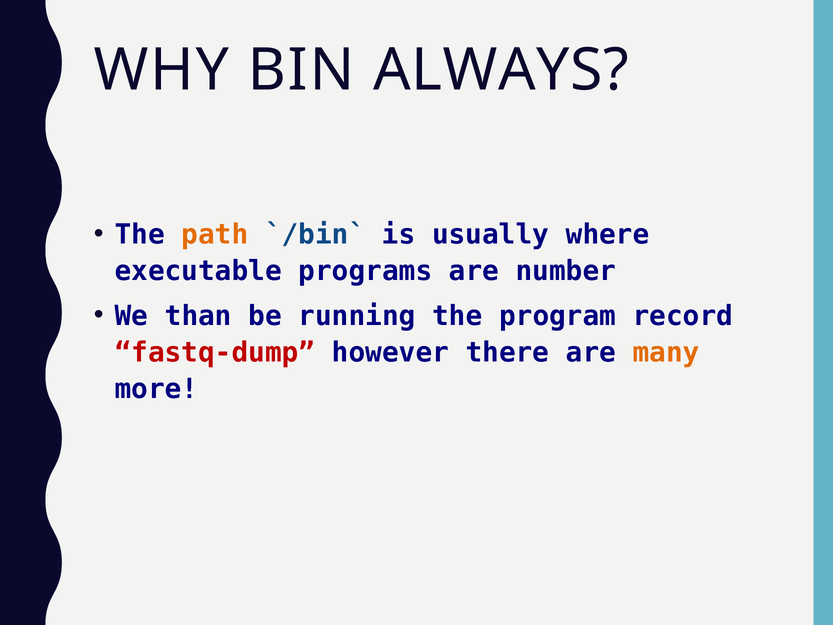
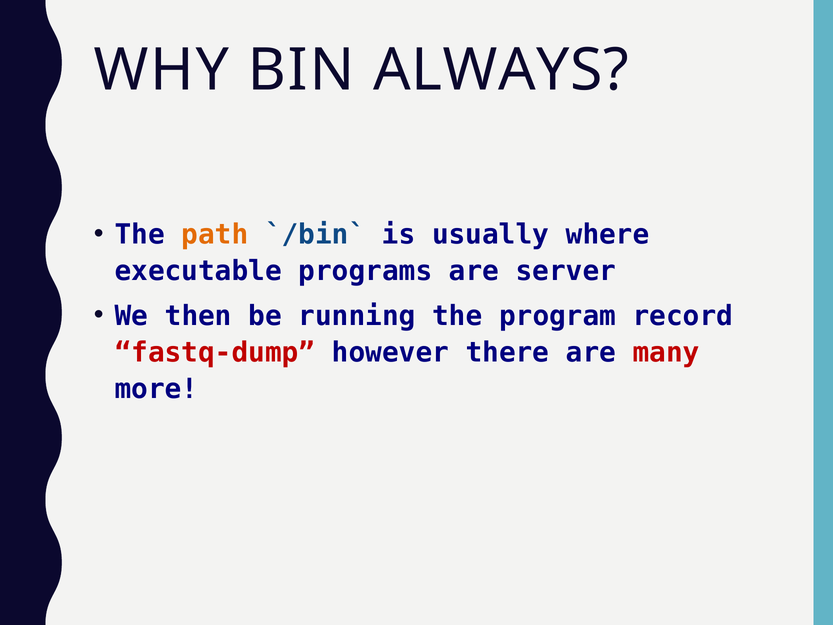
number: number -> server
than: than -> then
many colour: orange -> red
